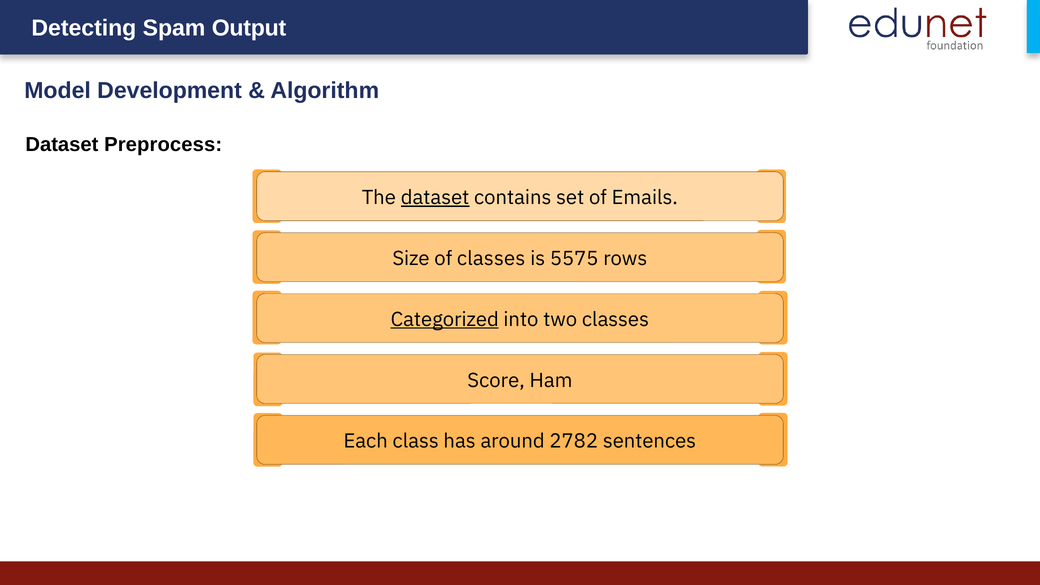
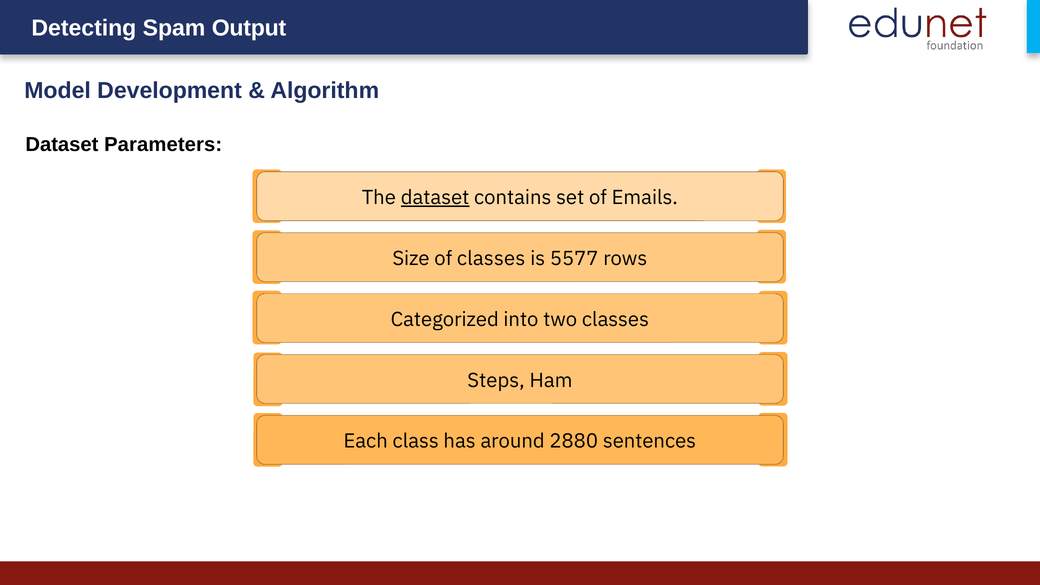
Preprocess: Preprocess -> Parameters
5575: 5575 -> 5577
Categorized underline: present -> none
Score: Score -> Steps
2782: 2782 -> 2880
